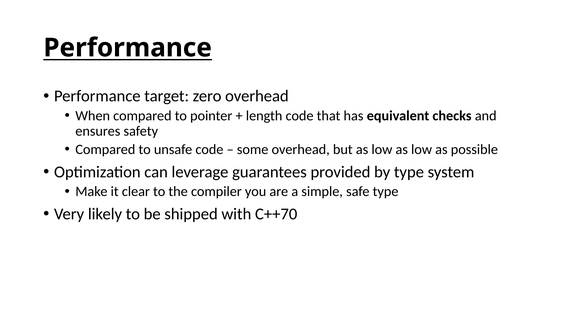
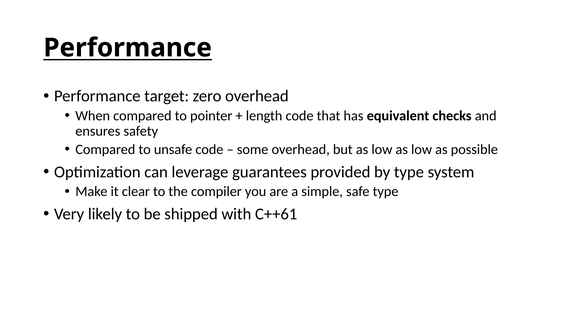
C++70: C++70 -> C++61
